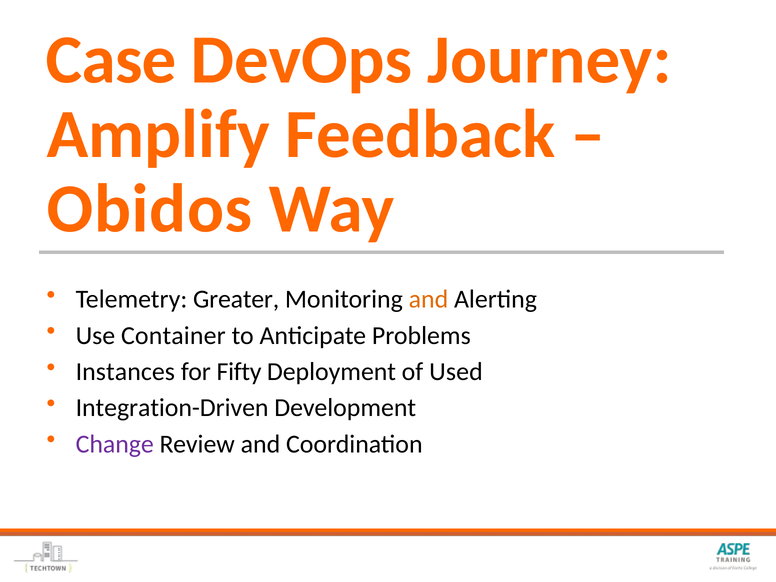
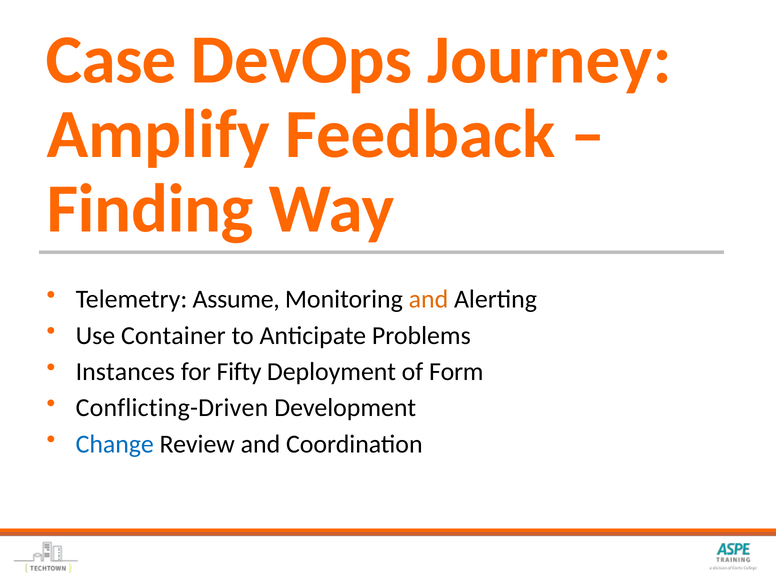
Obidos: Obidos -> Finding
Greater: Greater -> Assume
Used: Used -> Form
Integration-Driven: Integration-Driven -> Conflicting-Driven
Change colour: purple -> blue
